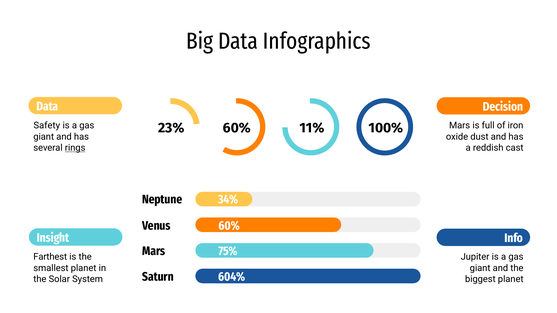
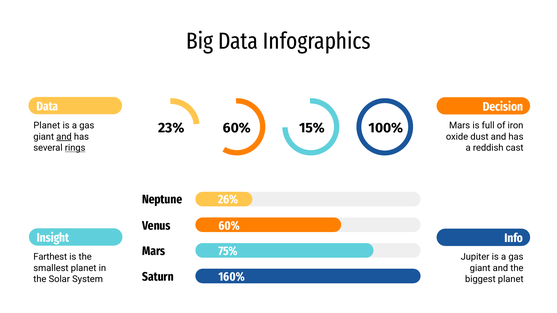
Safety at (47, 126): Safety -> Planet
11%: 11% -> 15%
and at (64, 137) underline: none -> present
34%: 34% -> 26%
604%: 604% -> 160%
